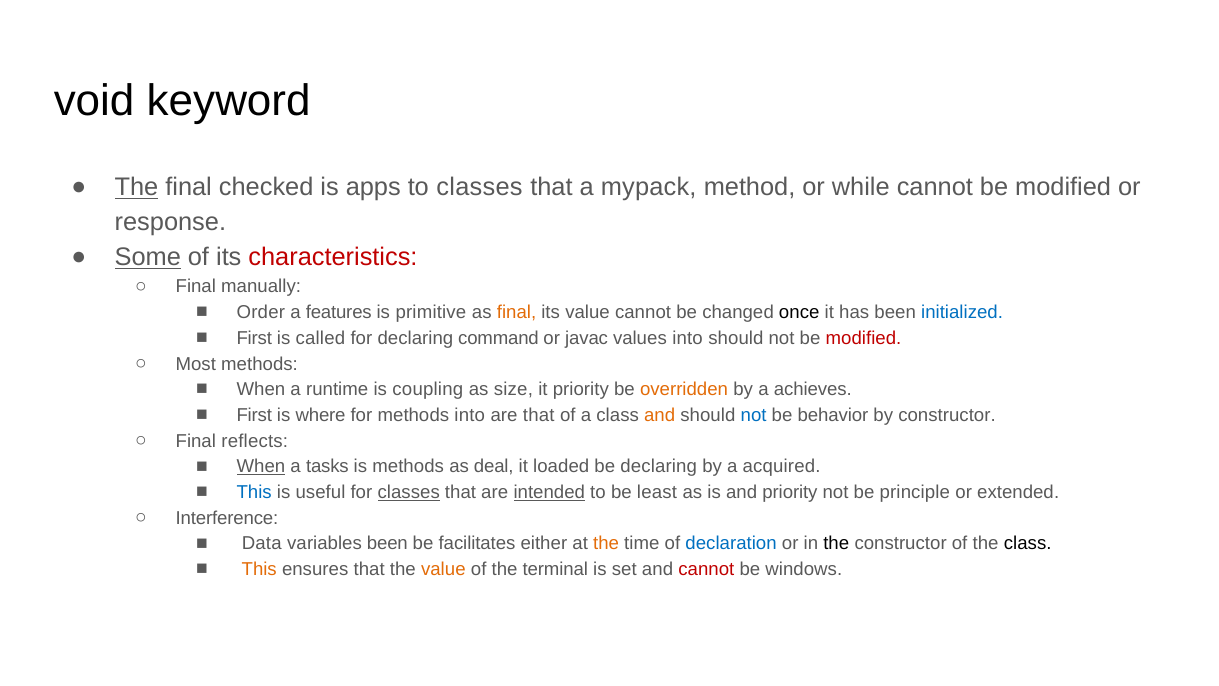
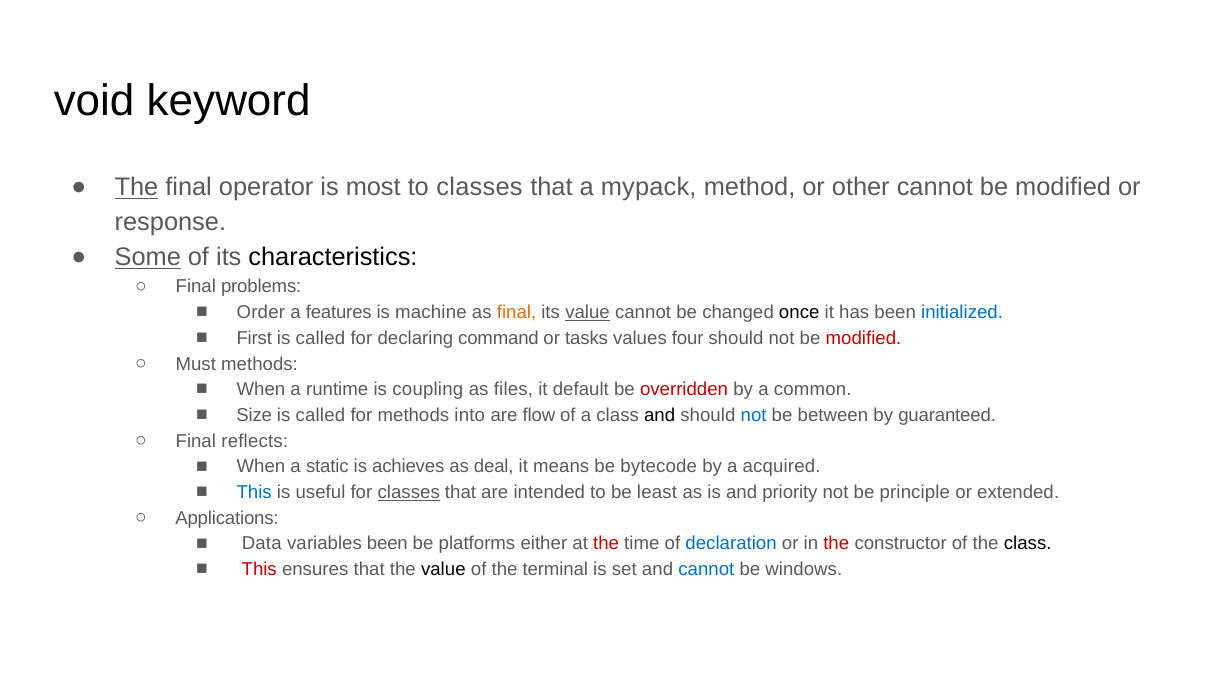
checked: checked -> operator
apps: apps -> most
while: while -> other
characteristics colour: red -> black
manually: manually -> problems
primitive: primitive -> machine
value at (588, 312) underline: none -> present
javac: javac -> tasks
values into: into -> four
Most: Most -> Must
size: size -> files
it priority: priority -> default
overridden colour: orange -> red
achieves: achieves -> common
First at (254, 415): First -> Size
where at (321, 415): where -> called
are that: that -> flow
and at (660, 415) colour: orange -> black
behavior: behavior -> between
by constructor: constructor -> guaranteed
When at (261, 466) underline: present -> none
tasks: tasks -> static
is methods: methods -> achieves
loaded: loaded -> means
be declaring: declaring -> bytecode
intended underline: present -> none
Interference: Interference -> Applications
facilitates: facilitates -> platforms
the at (606, 543) colour: orange -> red
the at (836, 543) colour: black -> red
This at (259, 569) colour: orange -> red
value at (443, 569) colour: orange -> black
cannot at (706, 569) colour: red -> blue
